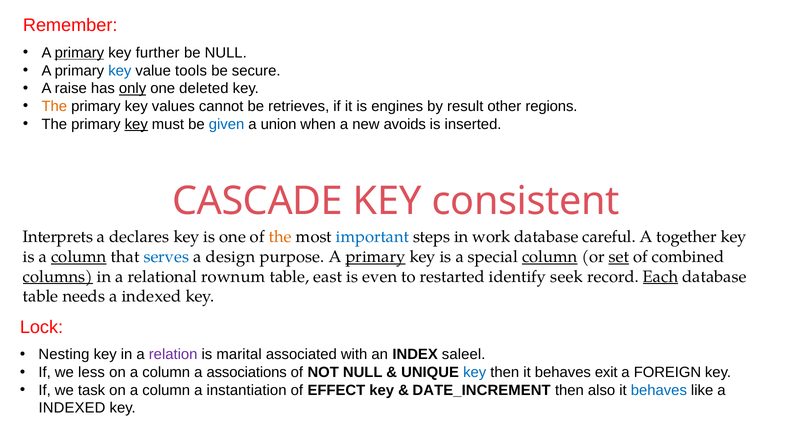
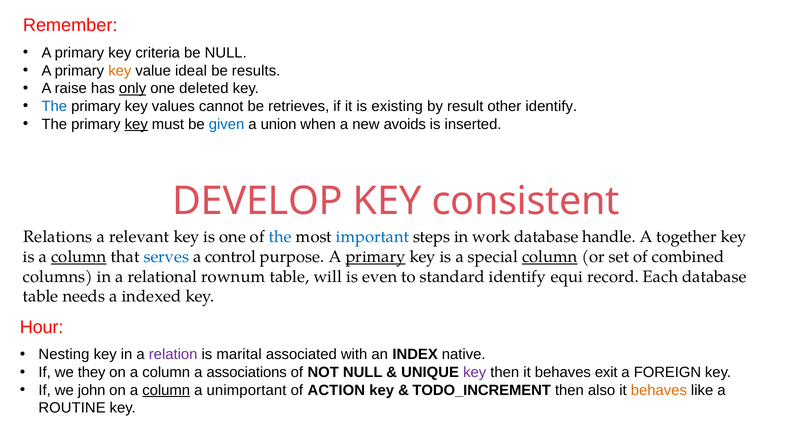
primary at (79, 53) underline: present -> none
further: further -> criteria
key at (120, 71) colour: blue -> orange
tools: tools -> ideal
secure: secure -> results
The at (54, 106) colour: orange -> blue
engines: engines -> existing
other regions: regions -> identify
CASCADE: CASCADE -> DEVELOP
Interprets: Interprets -> Relations
declares: declares -> relevant
the at (280, 237) colour: orange -> blue
careful: careful -> handle
design: design -> control
set underline: present -> none
columns underline: present -> none
east: east -> will
restarted: restarted -> standard
seek: seek -> equi
Each underline: present -> none
Lock: Lock -> Hour
saleel: saleel -> native
less: less -> they
key at (475, 372) colour: blue -> purple
task: task -> john
column at (166, 390) underline: none -> present
instantiation: instantiation -> unimportant
EFFECT: EFFECT -> ACTION
DATE_INCREMENT: DATE_INCREMENT -> TODO_INCREMENT
behaves at (659, 390) colour: blue -> orange
INDEXED at (72, 408): INDEXED -> ROUTINE
